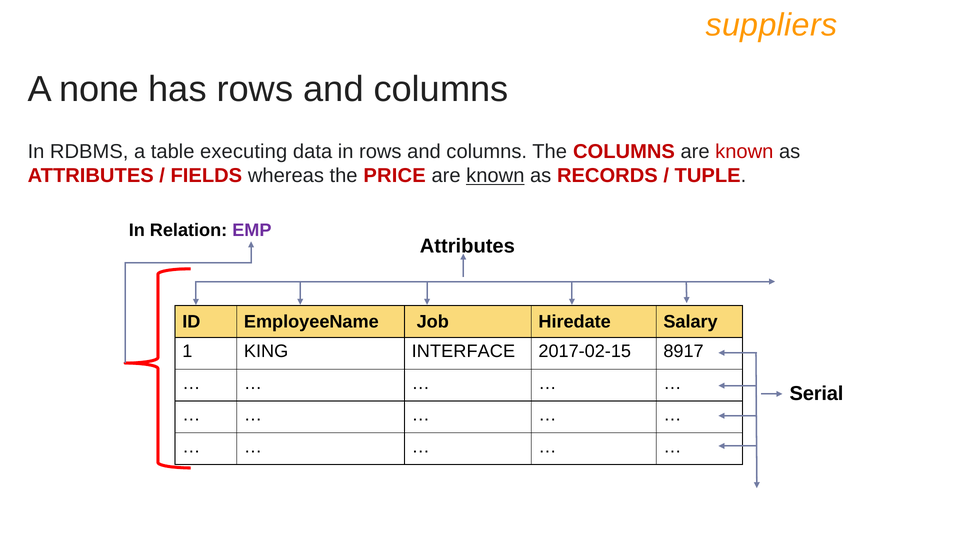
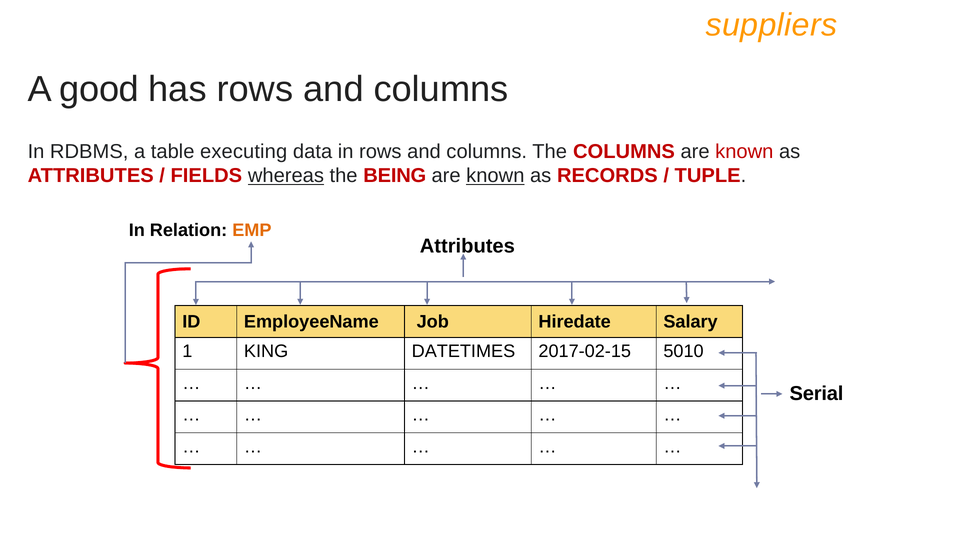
none: none -> good
whereas underline: none -> present
PRICE: PRICE -> BEING
EMP colour: purple -> orange
INTERFACE: INTERFACE -> DATETIMES
8917: 8917 -> 5010
